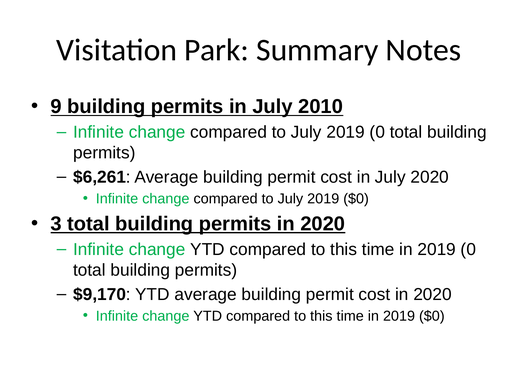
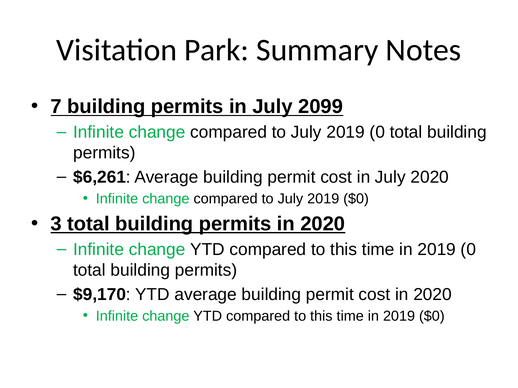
9: 9 -> 7
2010: 2010 -> 2099
